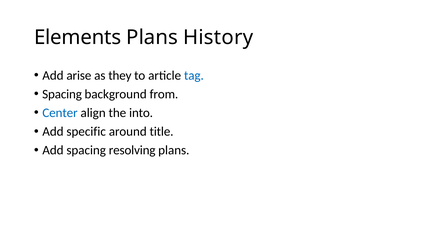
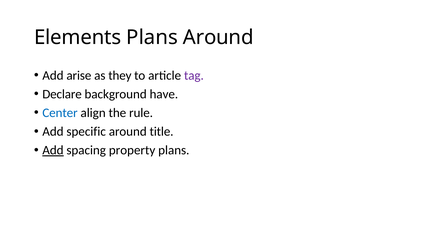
Plans History: History -> Around
tag colour: blue -> purple
Spacing at (62, 94): Spacing -> Declare
from: from -> have
into: into -> rule
Add at (53, 150) underline: none -> present
resolving: resolving -> property
